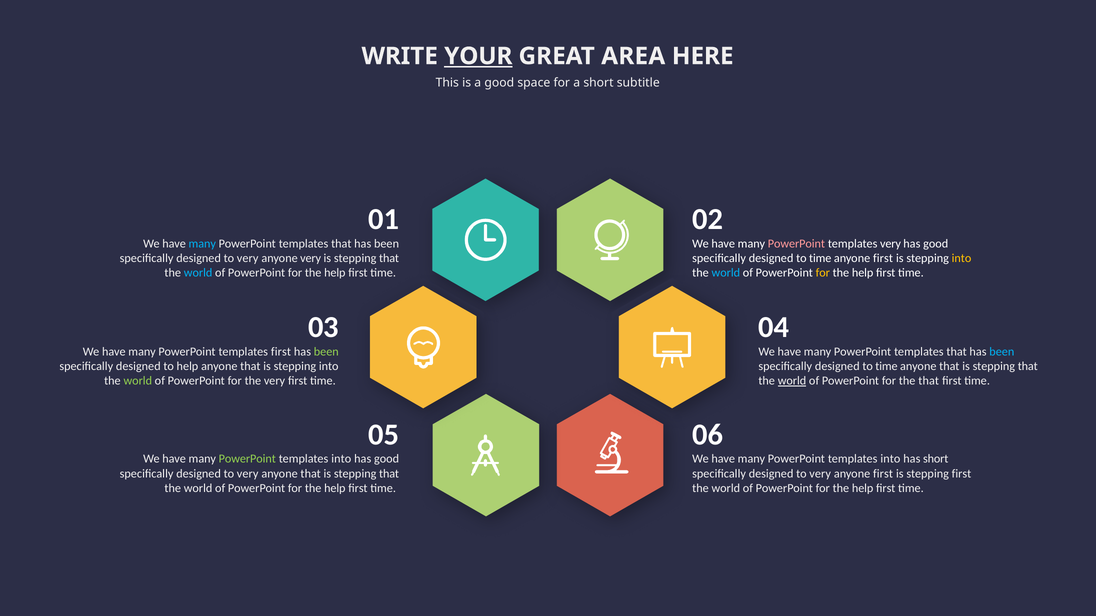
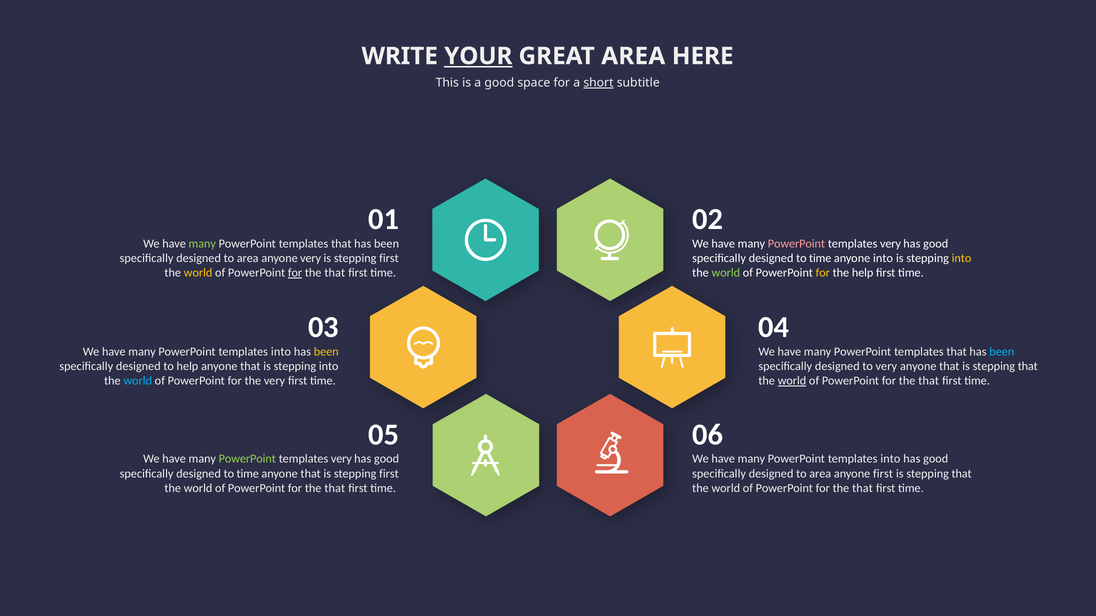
short at (598, 83) underline: none -> present
many at (202, 244) colour: light blue -> light green
very at (248, 258): very -> area
that at (389, 258): that -> first
first at (883, 258): first -> into
world at (198, 273) colour: light blue -> yellow
for at (295, 273) underline: none -> present
help at (335, 273): help -> that
world at (726, 273) colour: light blue -> light green
first at (281, 352): first -> into
been at (326, 352) colour: light green -> yellow
time at (886, 366): time -> very
world at (138, 381) colour: light green -> light blue
into at (341, 459): into -> very
short at (936, 459): short -> good
very at (248, 474): very -> time
that at (389, 474): that -> first
very at (820, 474): very -> area
first at (962, 474): first -> that
help at (335, 488): help -> that
help at (863, 488): help -> that
